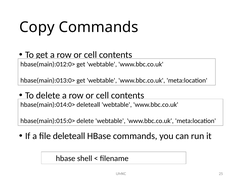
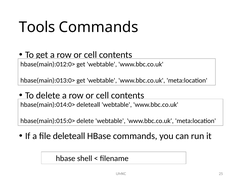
Copy: Copy -> Tools
